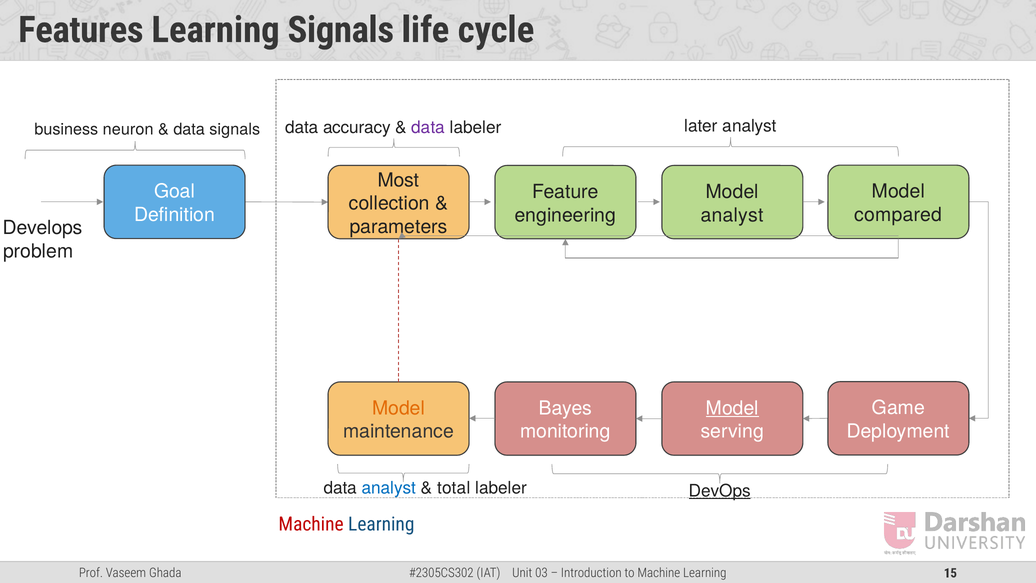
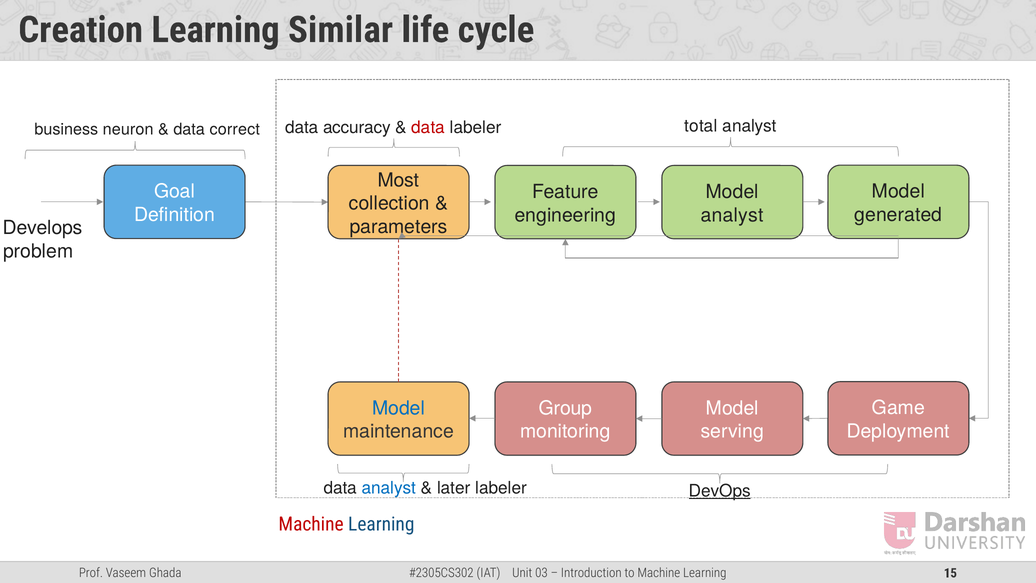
Features: Features -> Creation
Learning Signals: Signals -> Similar
data signals: signals -> correct
data at (428, 128) colour: purple -> red
later: later -> total
compared: compared -> generated
Model at (399, 408) colour: orange -> blue
Bayes: Bayes -> Group
Model at (732, 408) underline: present -> none
total: total -> later
